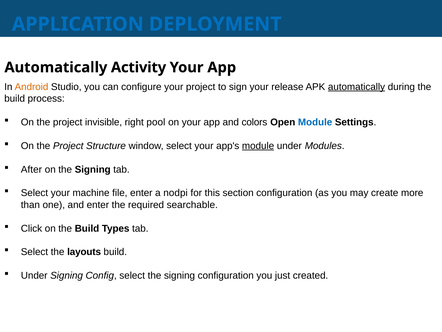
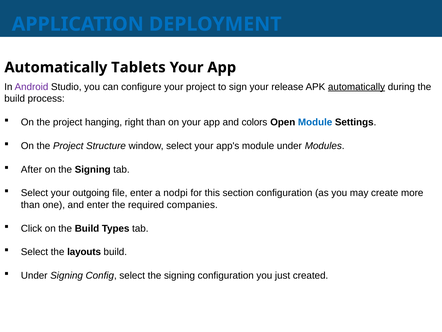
Activity: Activity -> Tablets
Android colour: orange -> purple
invisible: invisible -> hanging
right pool: pool -> than
module at (258, 146) underline: present -> none
machine: machine -> outgoing
searchable: searchable -> companies
